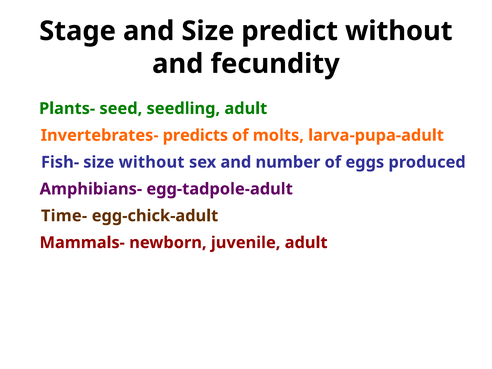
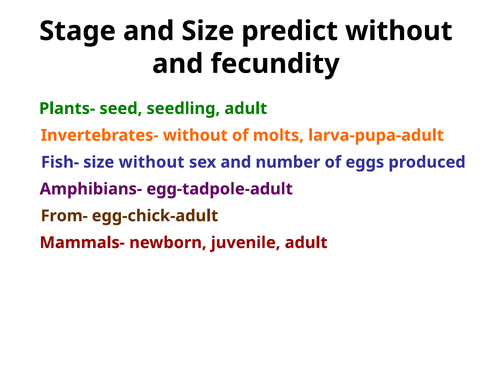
Invertebrates- predicts: predicts -> without
Time-: Time- -> From-
